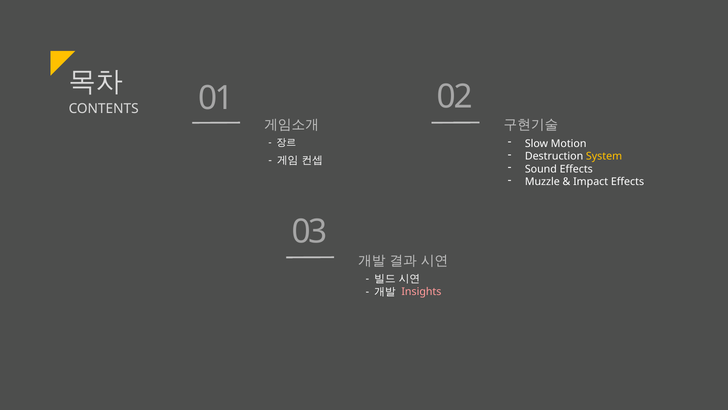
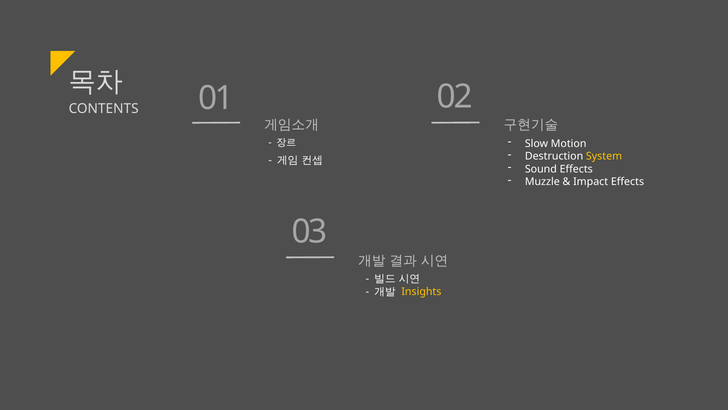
Insights colour: pink -> yellow
